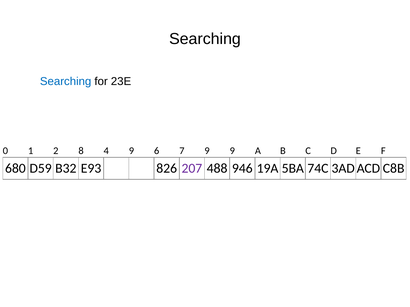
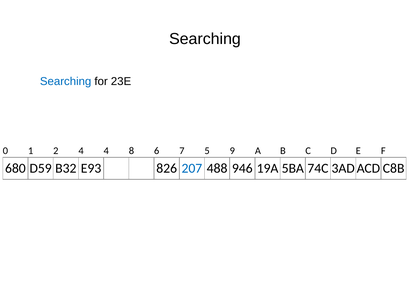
2 8: 8 -> 4
4 9: 9 -> 8
7 9: 9 -> 5
207 colour: purple -> blue
